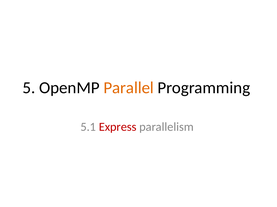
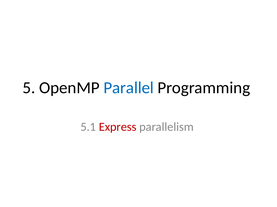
Parallel colour: orange -> blue
